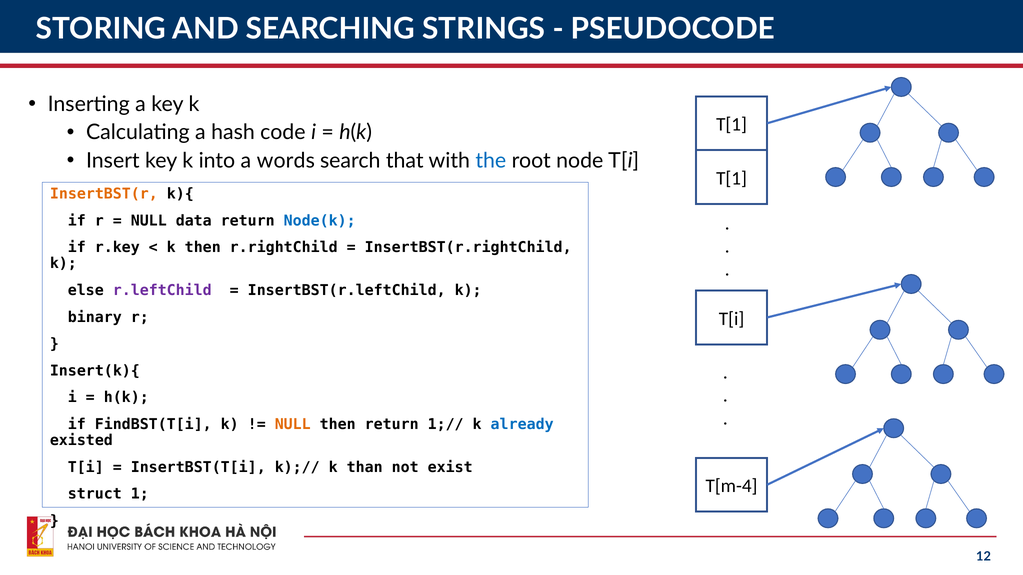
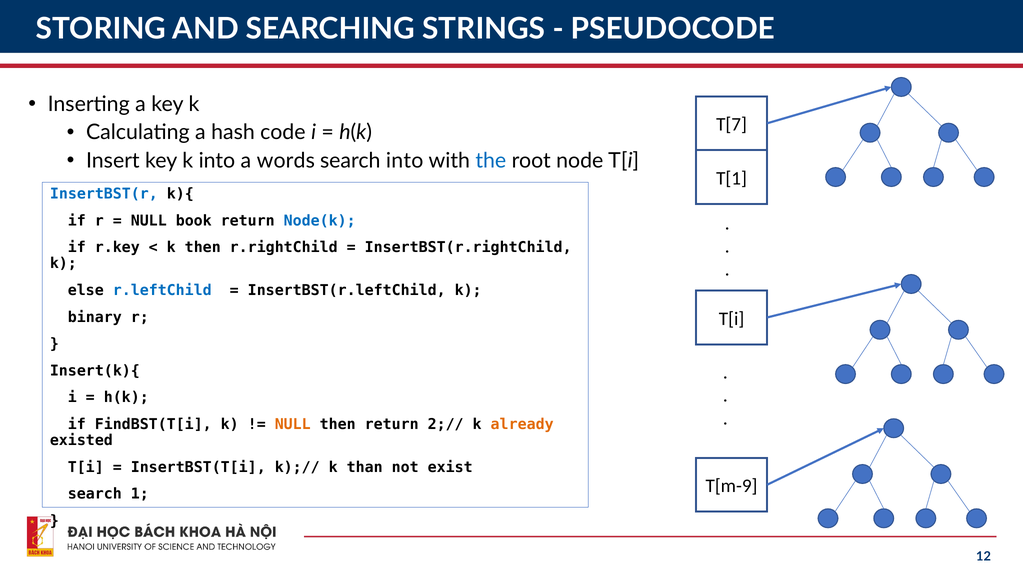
T[1 at (732, 125): T[1 -> T[7
search that: that -> into
InsertBST(r colour: orange -> blue
data: data -> book
r.leftChild colour: purple -> blue
1;//: 1;// -> 2;//
already colour: blue -> orange
T[m-4: T[m-4 -> T[m-9
struct at (95, 494): struct -> search
